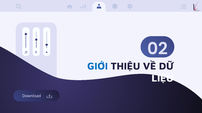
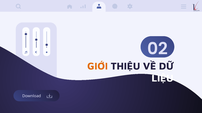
GIỚI colour: blue -> orange
